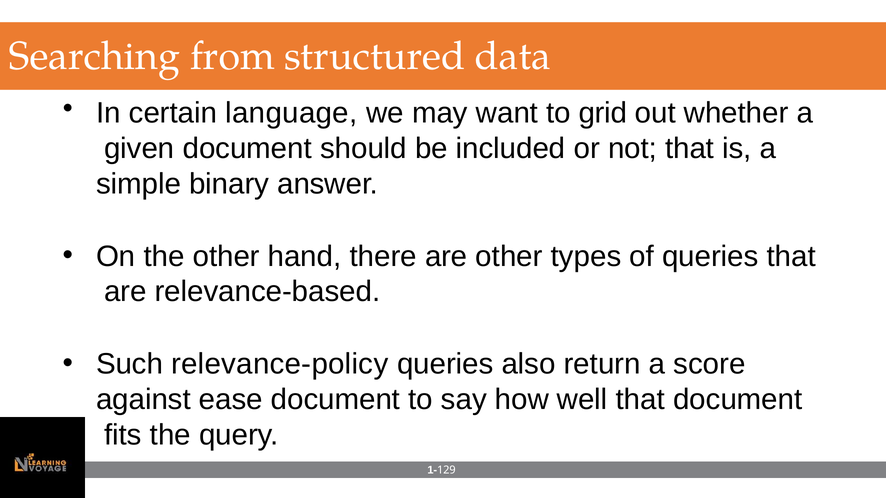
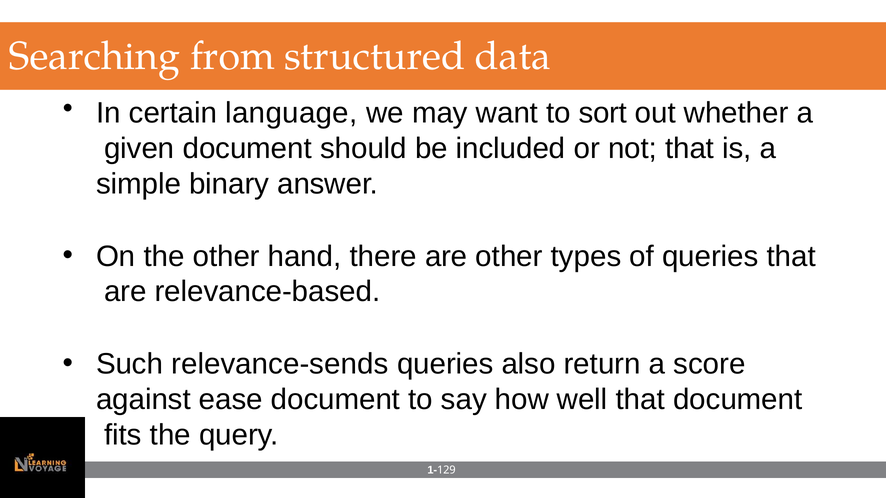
grid: grid -> sort
relevance-policy: relevance-policy -> relevance-sends
